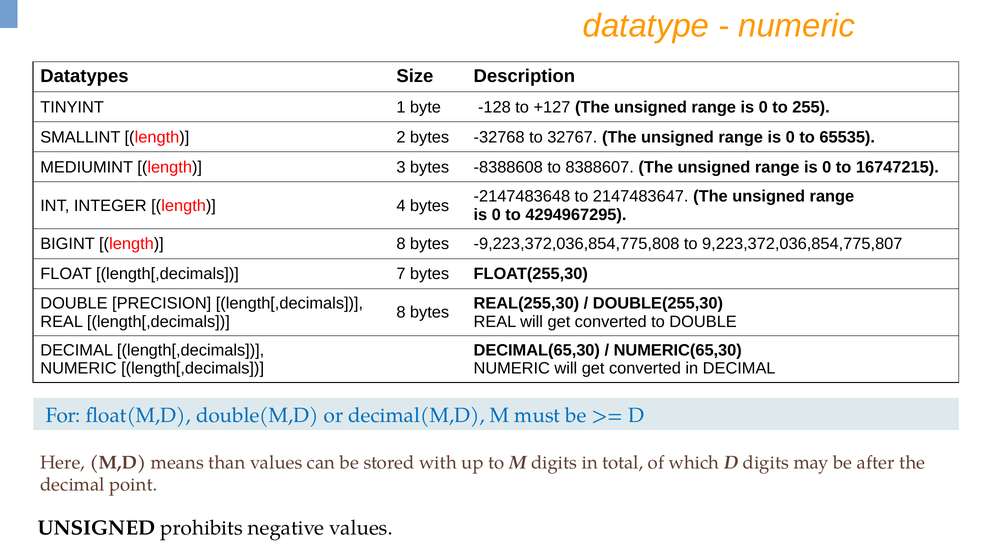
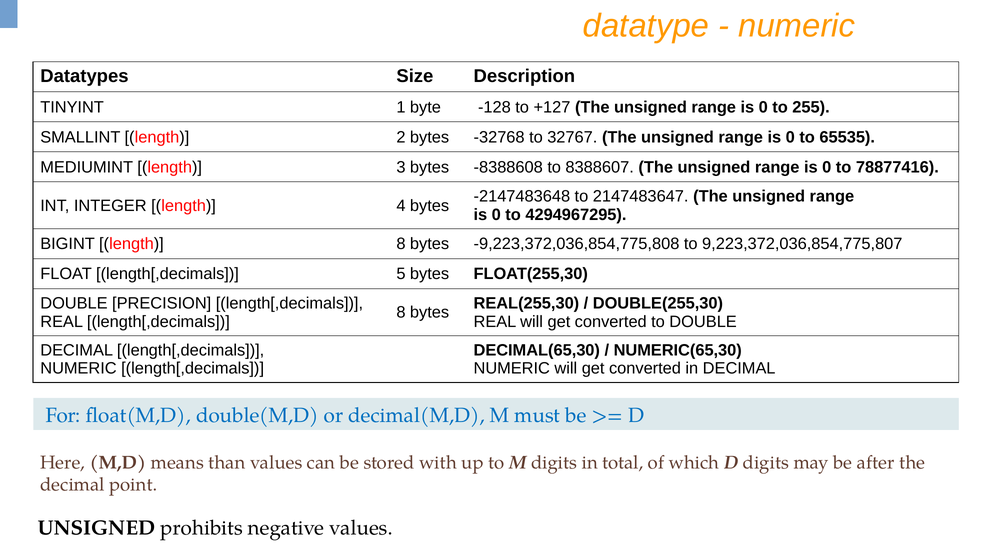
16747215: 16747215 -> 78877416
7: 7 -> 5
